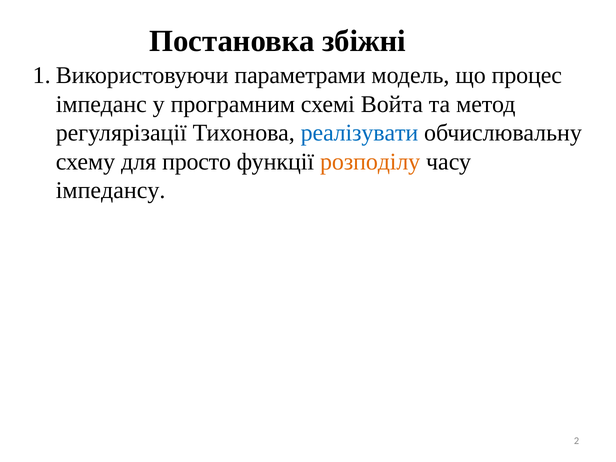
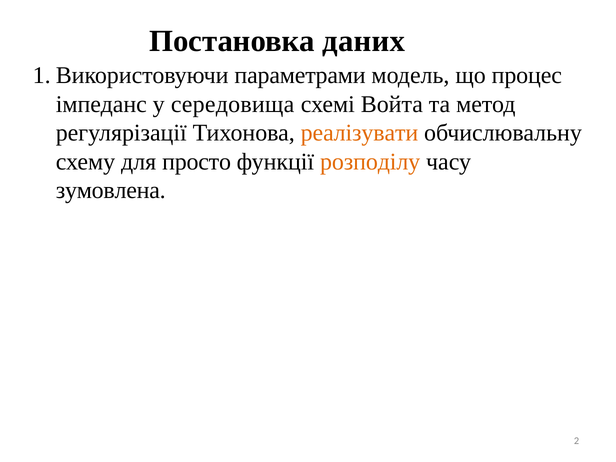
збіжні: збіжні -> даних
програмним: програмним -> середовища
реалізувати colour: blue -> orange
імпедансу: імпедансу -> зумовлена
